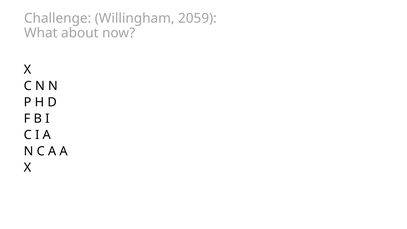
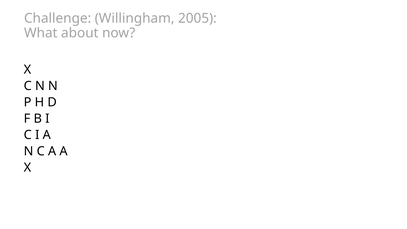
2059: 2059 -> 2005
